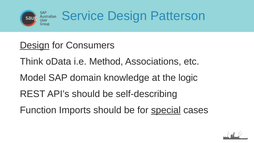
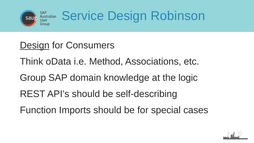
Patterson: Patterson -> Robinson
Model: Model -> Group
special underline: present -> none
